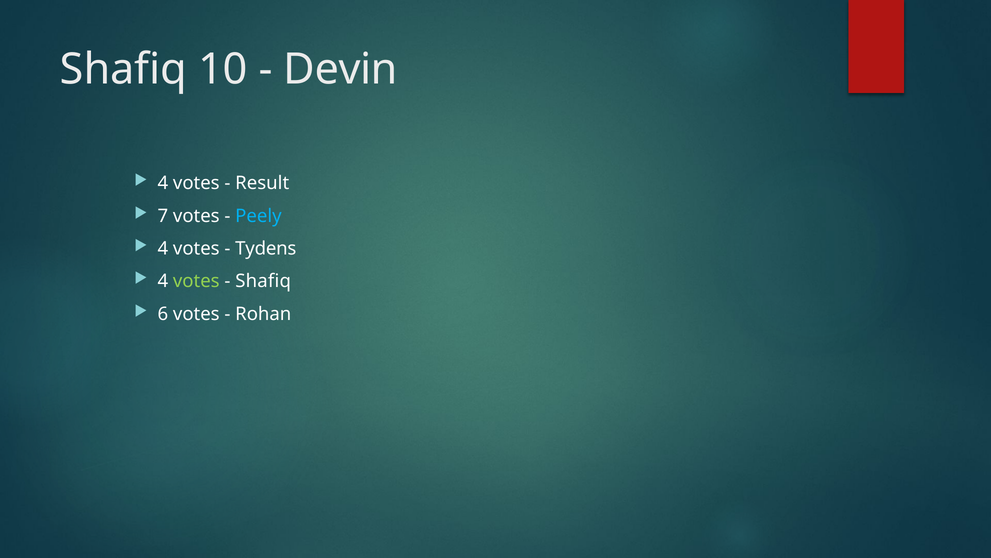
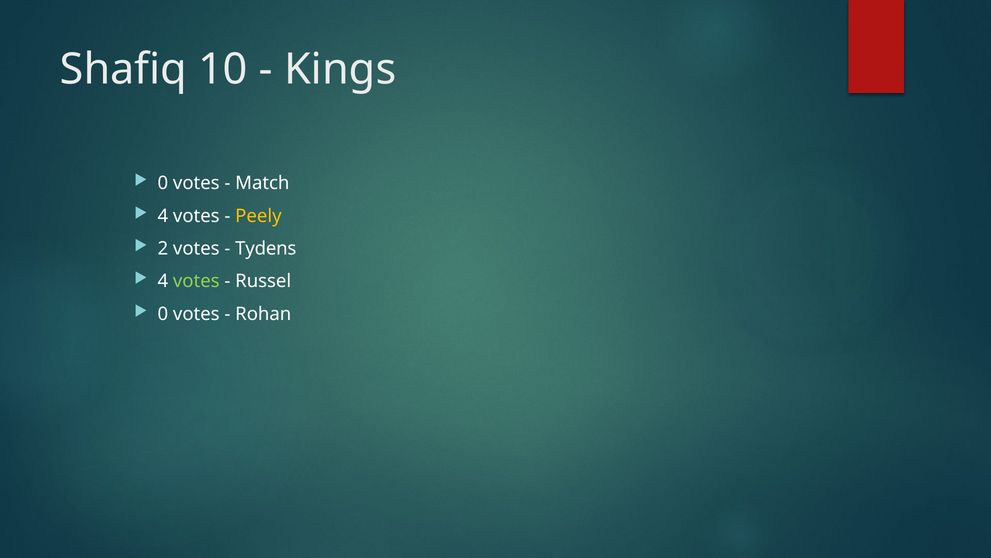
Devin: Devin -> Kings
4 at (163, 183): 4 -> 0
Result: Result -> Match
7 at (163, 216): 7 -> 4
Peely colour: light blue -> yellow
4 at (163, 248): 4 -> 2
Shafiq at (263, 281): Shafiq -> Russel
6 at (163, 314): 6 -> 0
